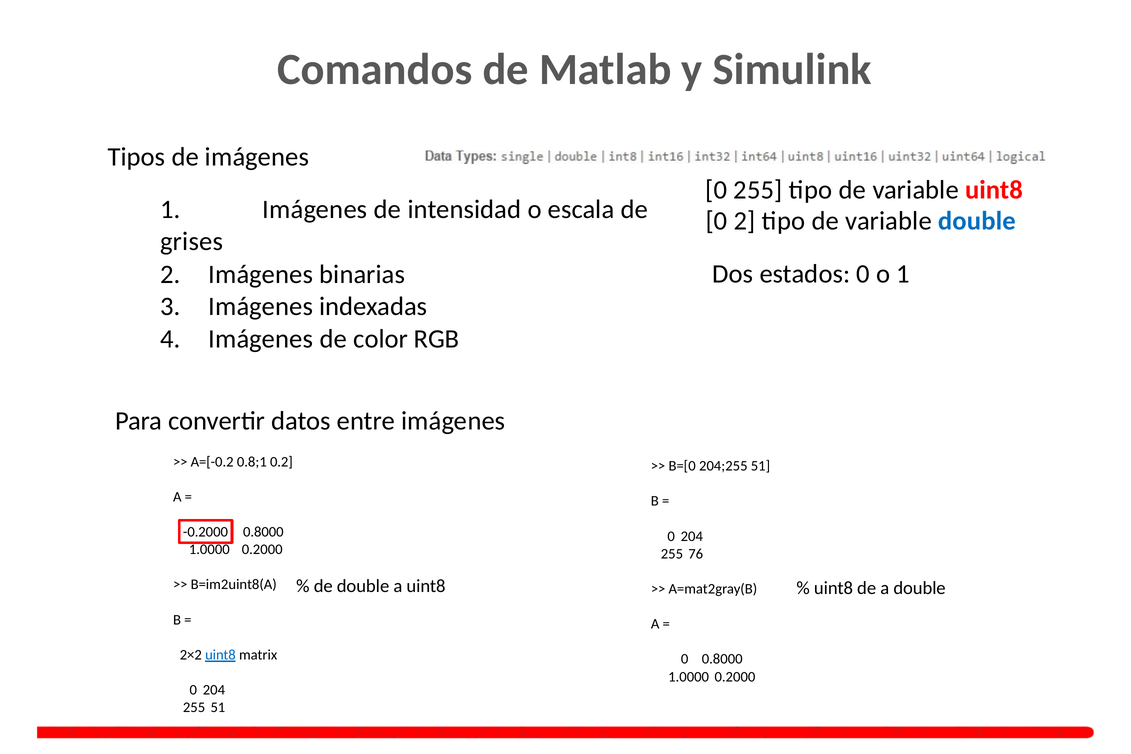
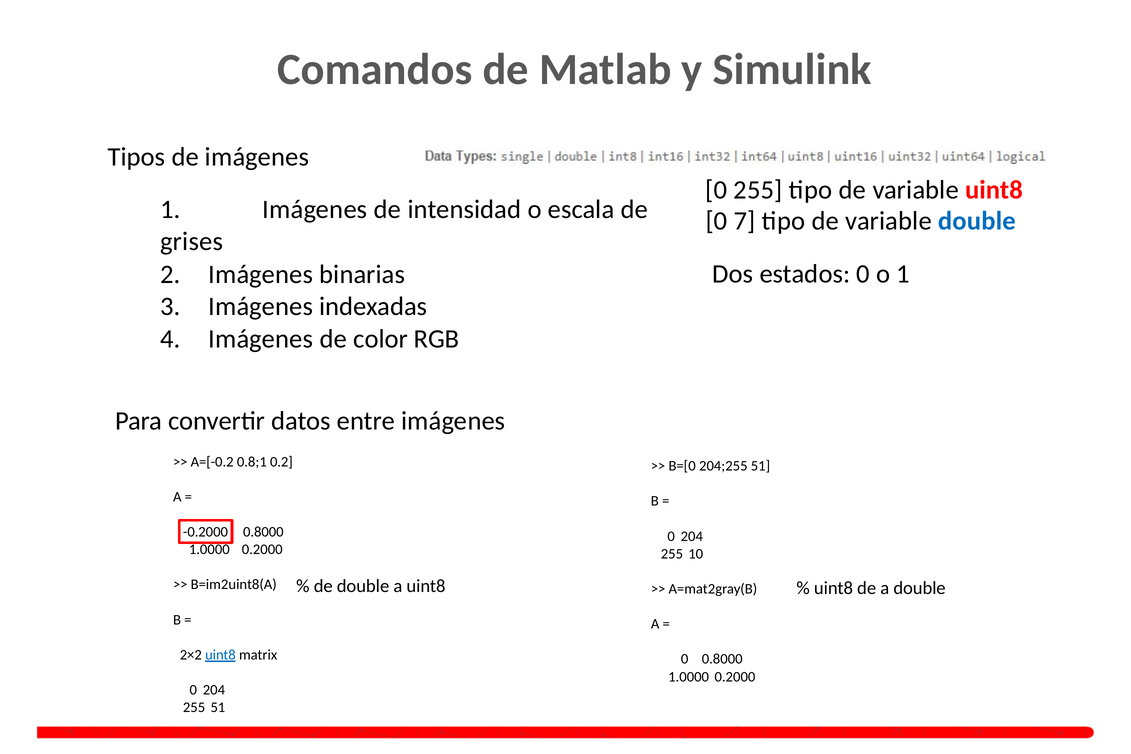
0 2: 2 -> 7
76: 76 -> 10
